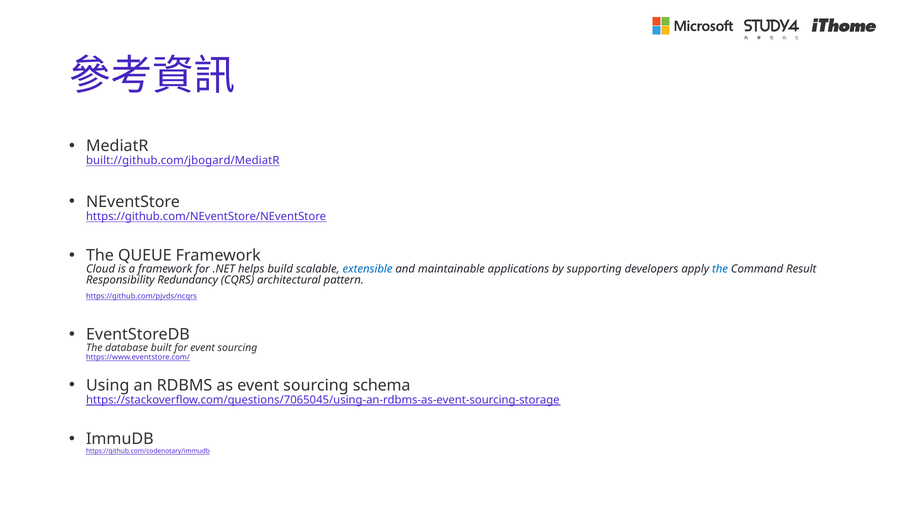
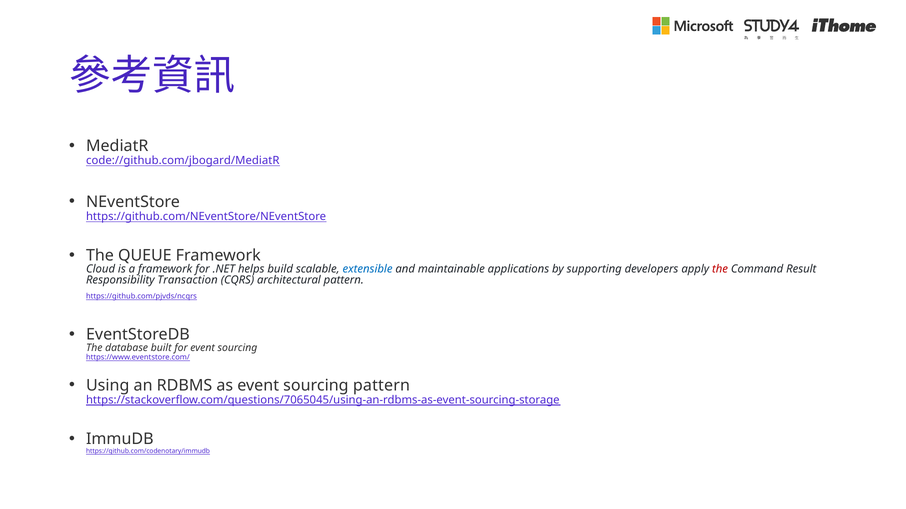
built://github.com/jbogard/MediatR: built://github.com/jbogard/MediatR -> code://github.com/jbogard/MediatR
the at (720, 269) colour: blue -> red
Redundancy: Redundancy -> Transaction
sourcing schema: schema -> pattern
